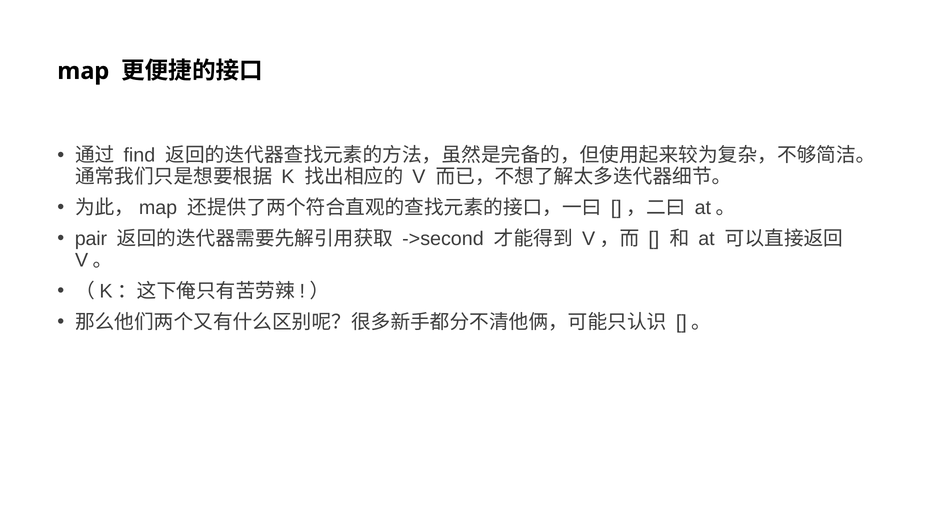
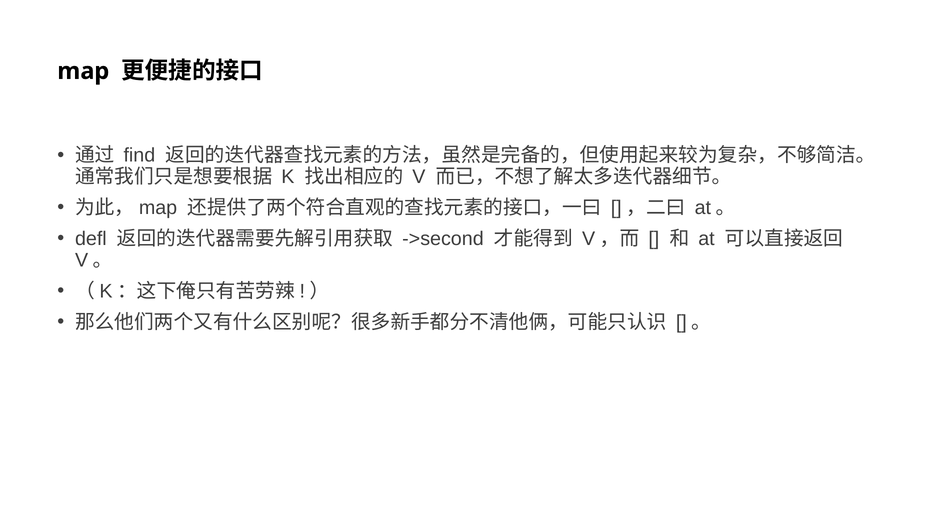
pair: pair -> defl
